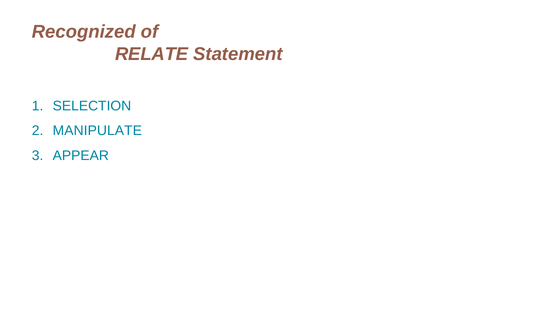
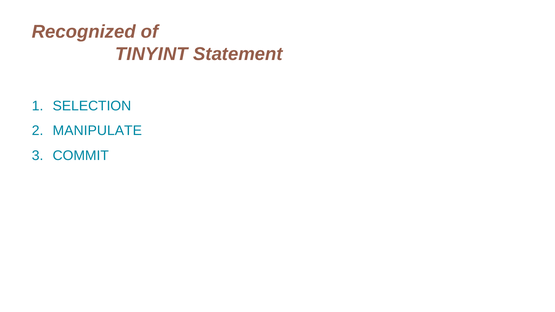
RELATE: RELATE -> TINYINT
APPEAR: APPEAR -> COMMIT
